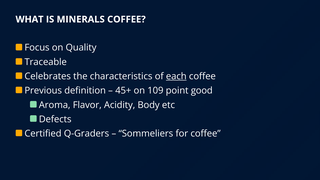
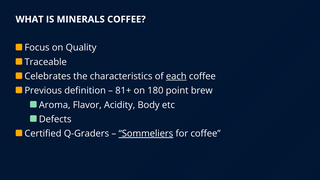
45+: 45+ -> 81+
109: 109 -> 180
good: good -> brew
Sommeliers underline: none -> present
